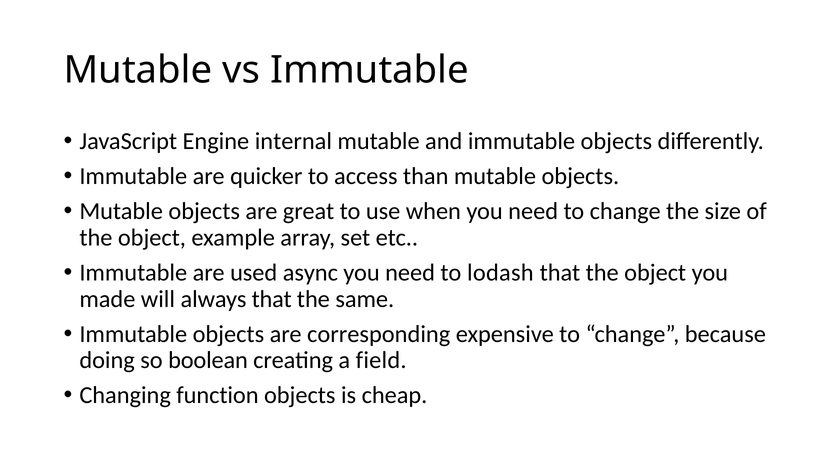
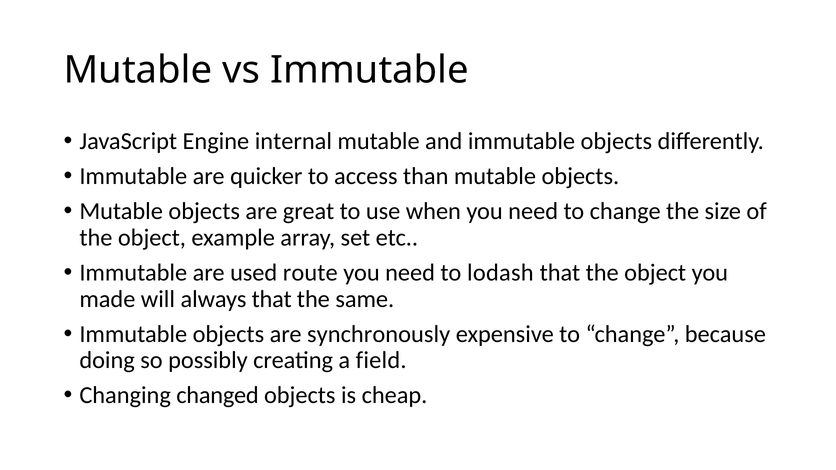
async: async -> route
corresponding: corresponding -> synchronously
boolean: boolean -> possibly
function: function -> changed
